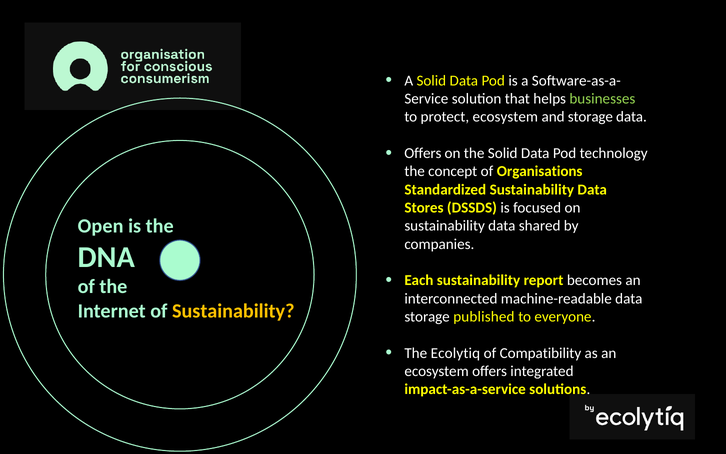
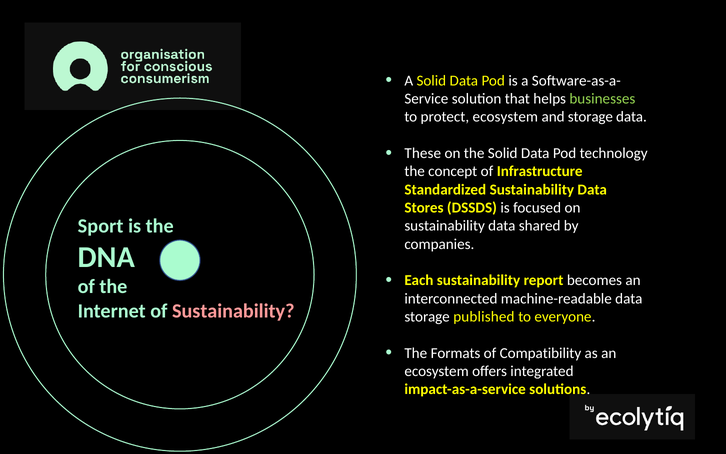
Offers at (423, 153): Offers -> These
Organisations: Organisations -> Infrastructure
Open: Open -> Sport
Sustainability at (233, 311) colour: yellow -> pink
Ecolytiq: Ecolytiq -> Formats
